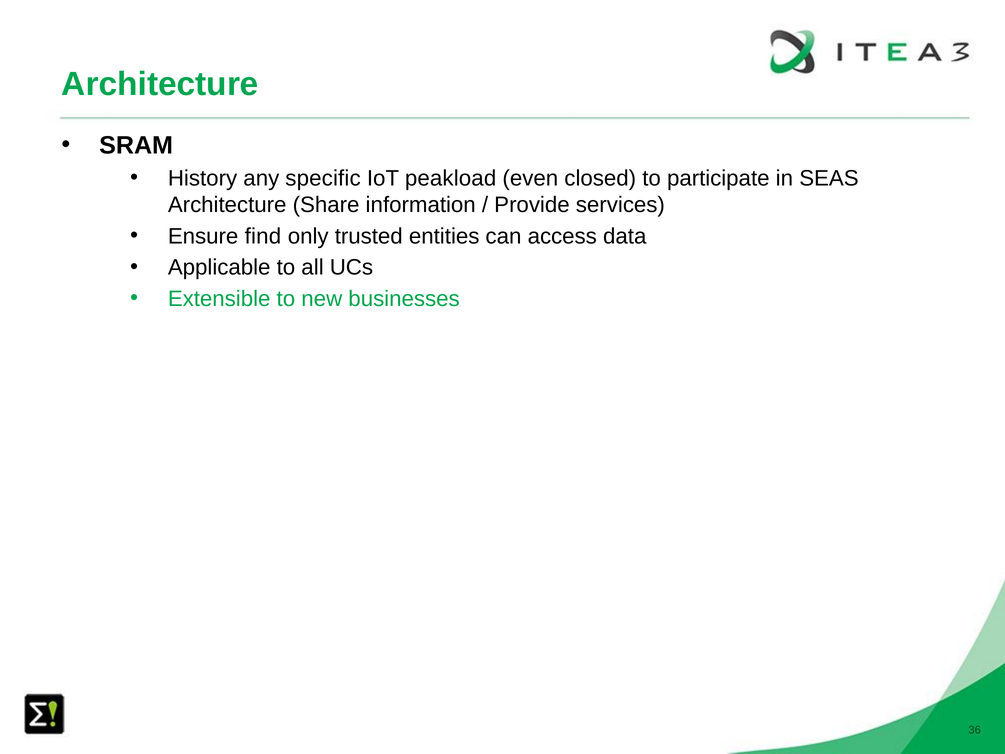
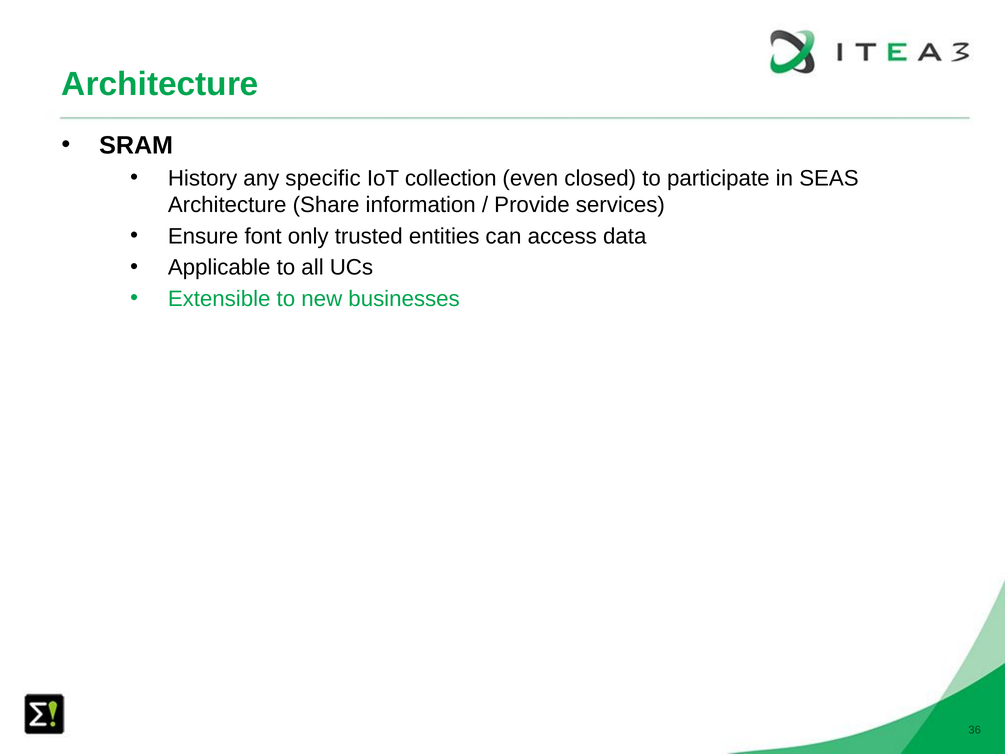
peakload: peakload -> collection
find: find -> font
